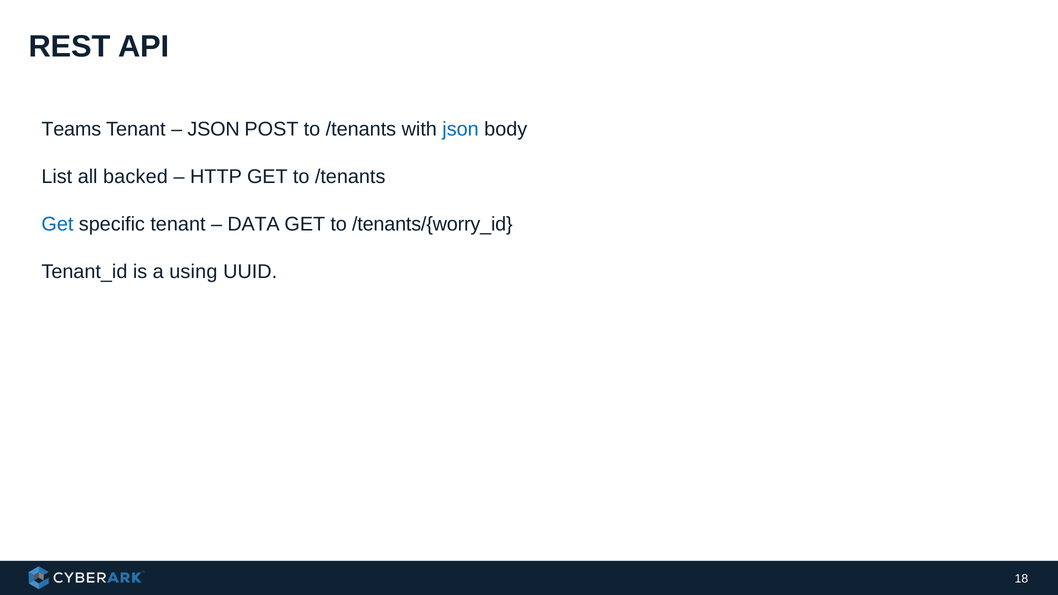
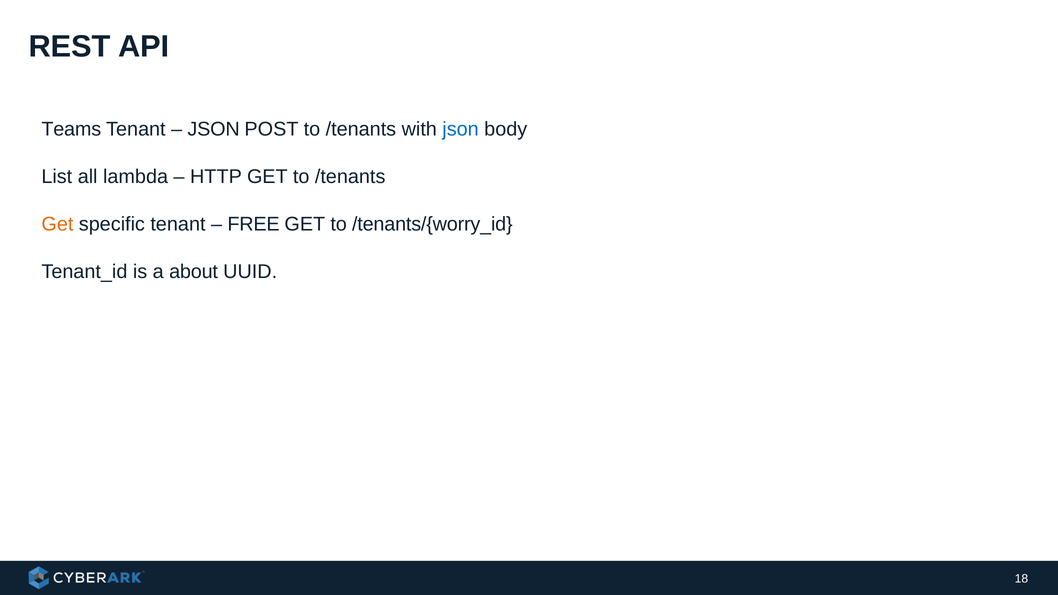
backed: backed -> lambda
Get at (57, 224) colour: blue -> orange
DATA: DATA -> FREE
using: using -> about
